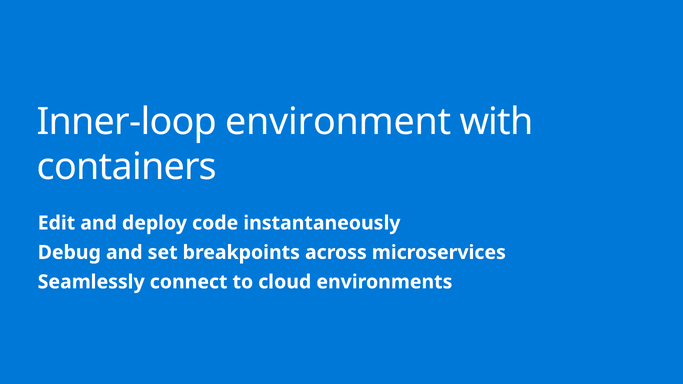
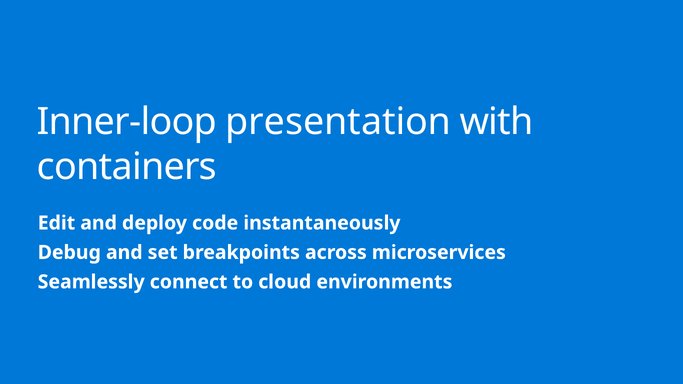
environment: environment -> presentation
